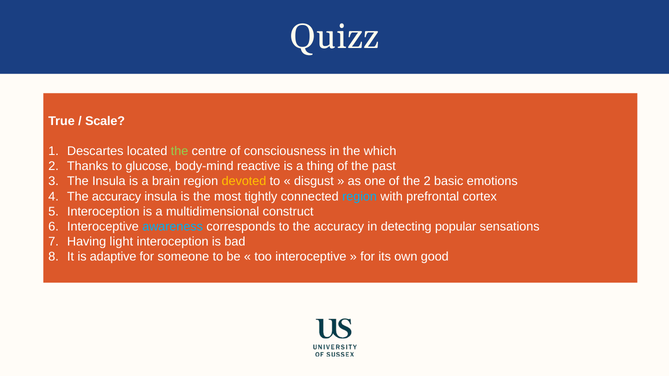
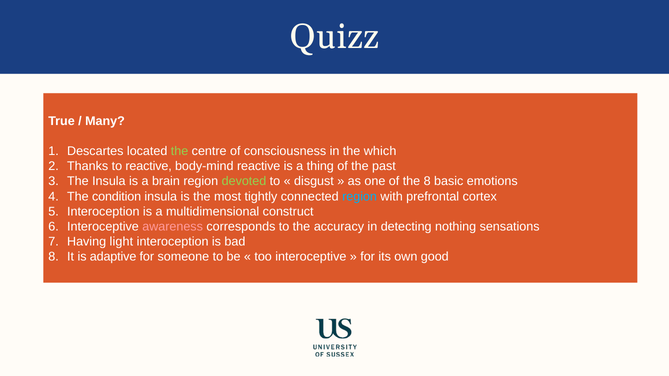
Scale: Scale -> Many
to glucose: glucose -> reactive
devoted colour: yellow -> light green
the 2: 2 -> 8
accuracy at (117, 197): accuracy -> condition
awareness colour: light blue -> pink
popular: popular -> nothing
